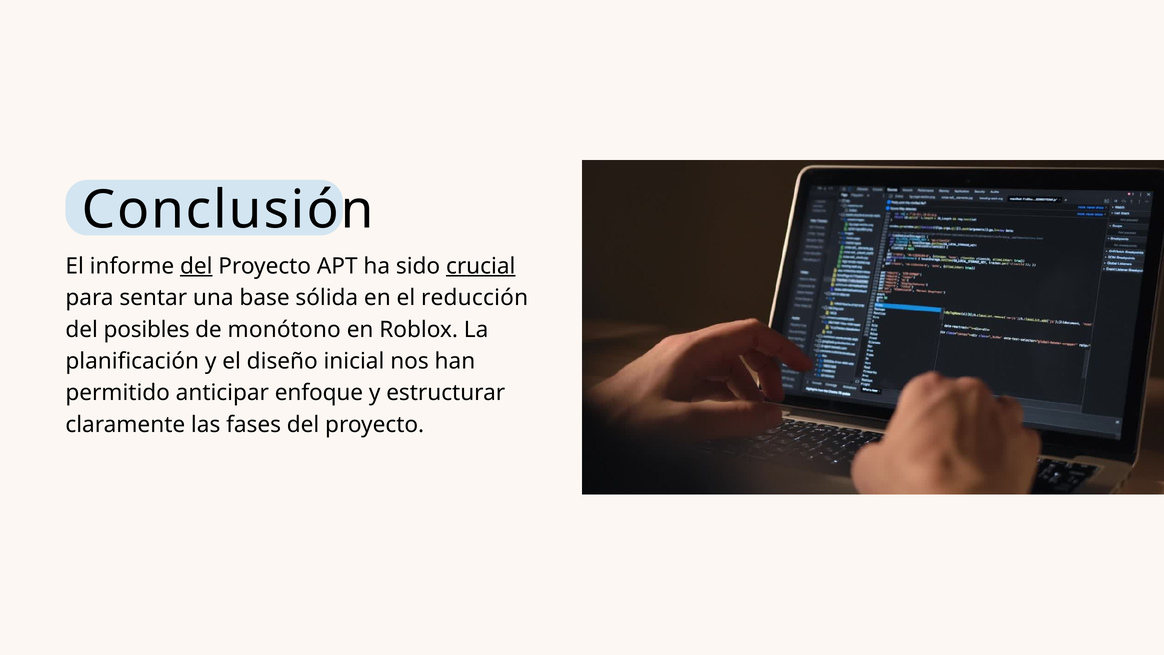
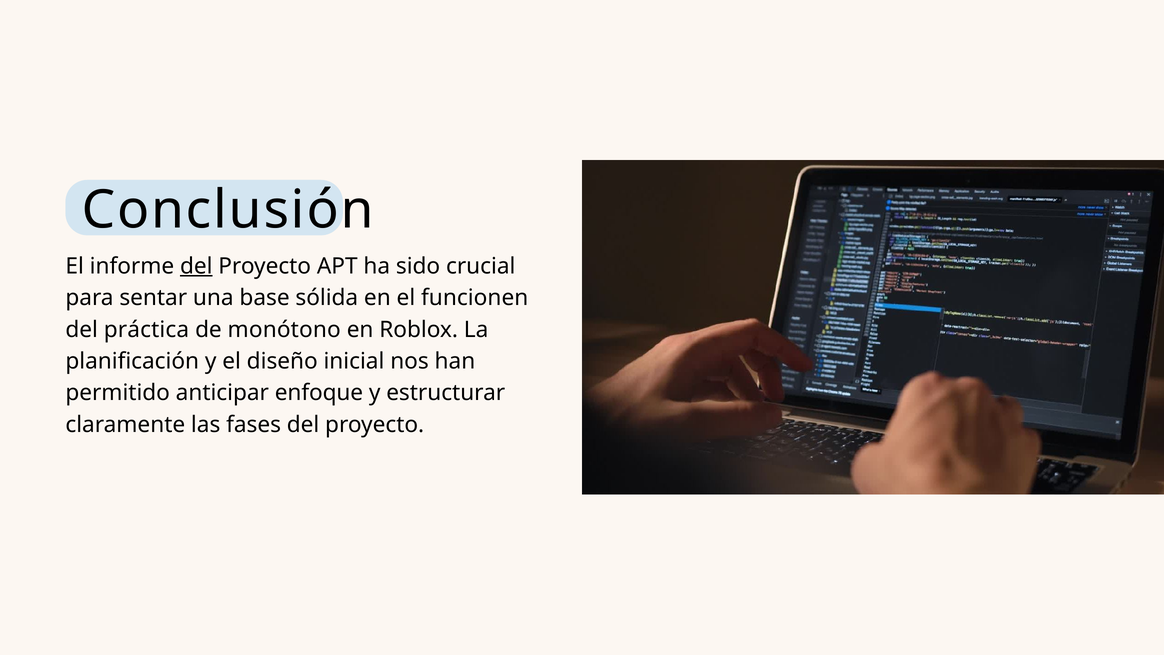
crucial underline: present -> none
reducción: reducción -> funcionen
posibles: posibles -> práctica
